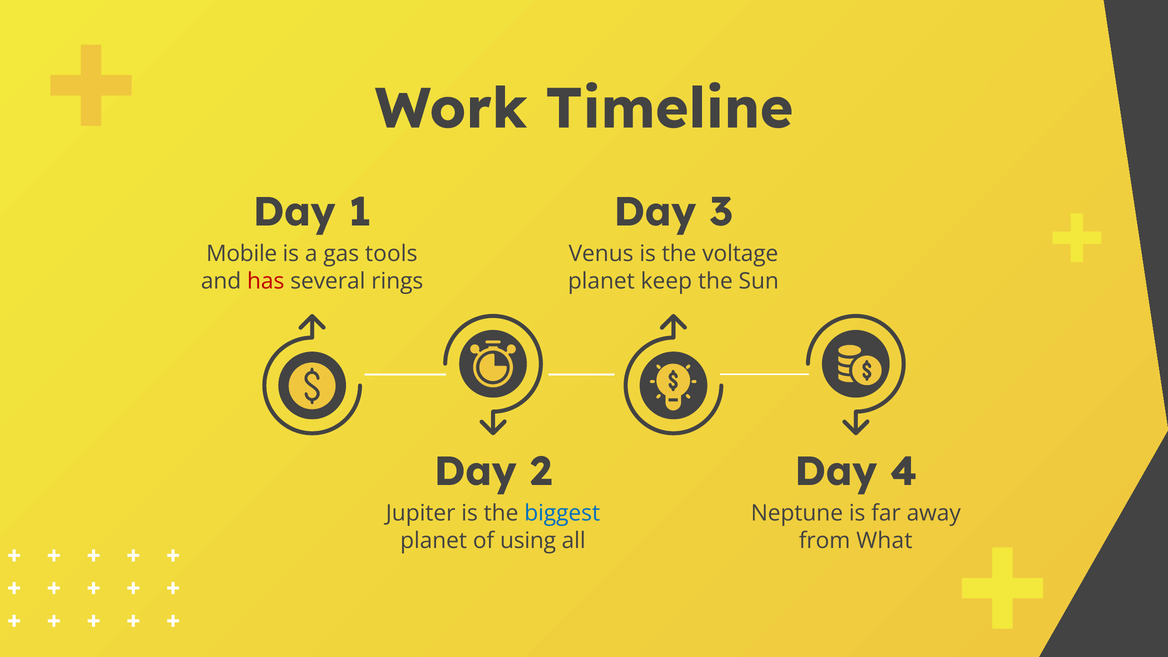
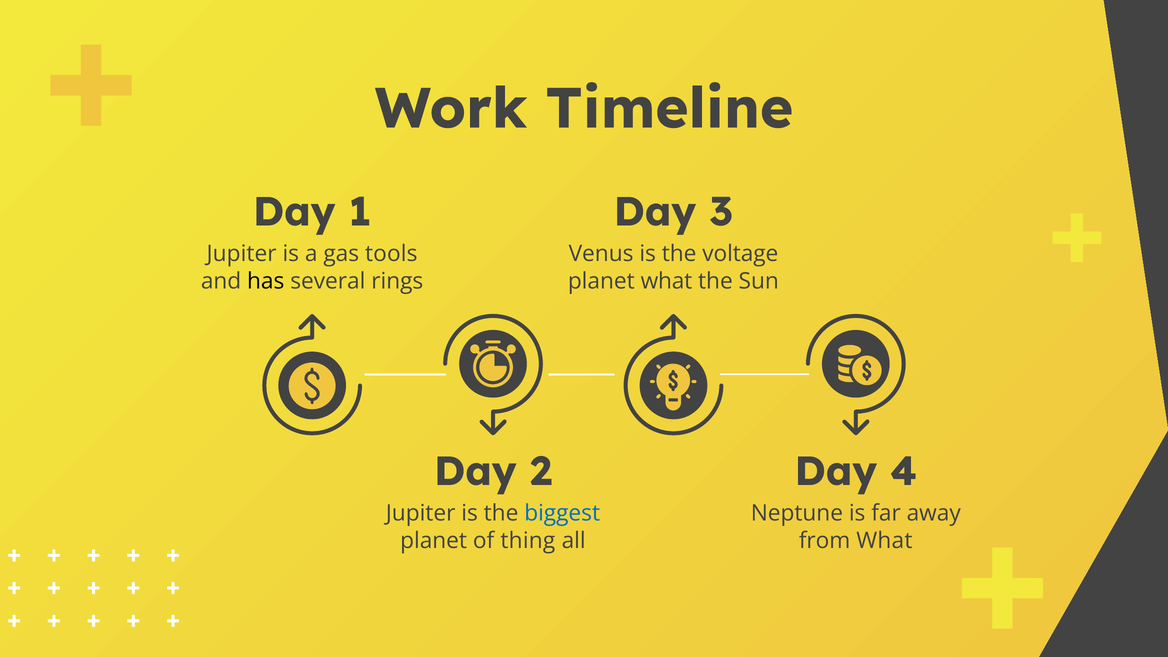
Mobile at (242, 254): Mobile -> Jupiter
has colour: red -> black
planet keep: keep -> what
using: using -> thing
